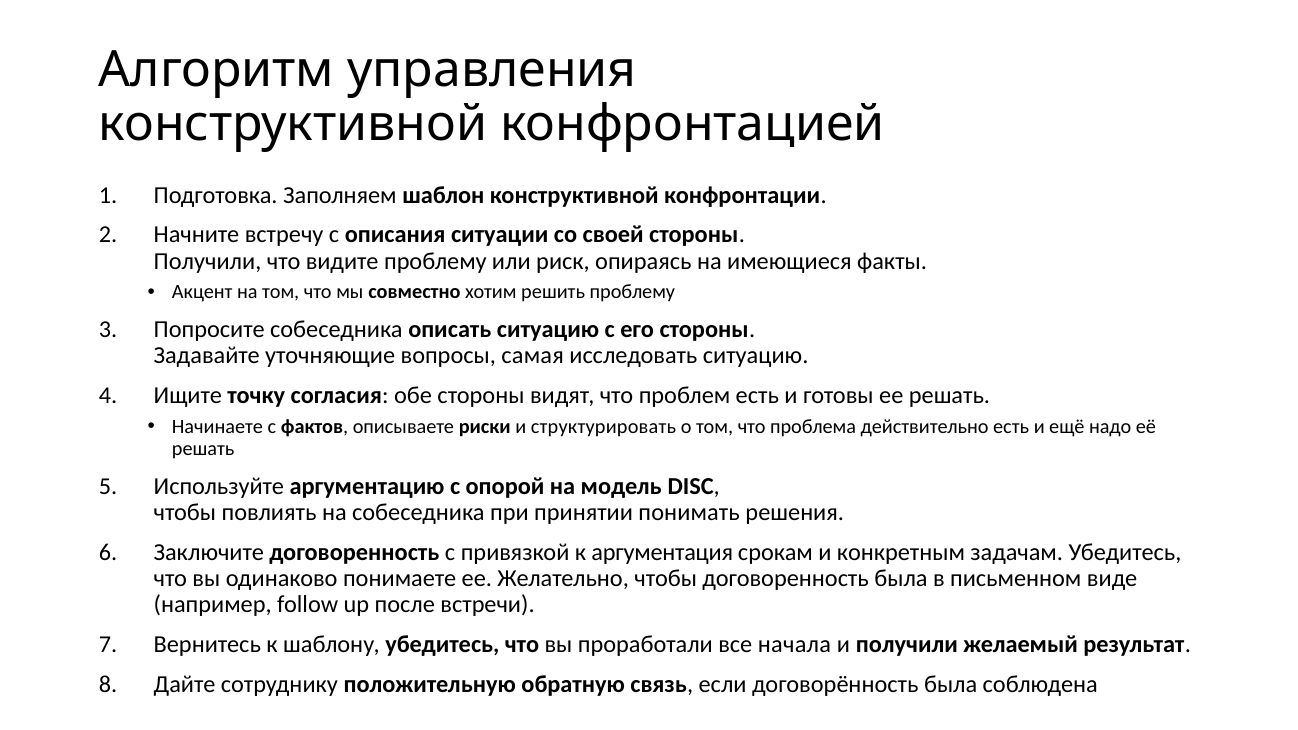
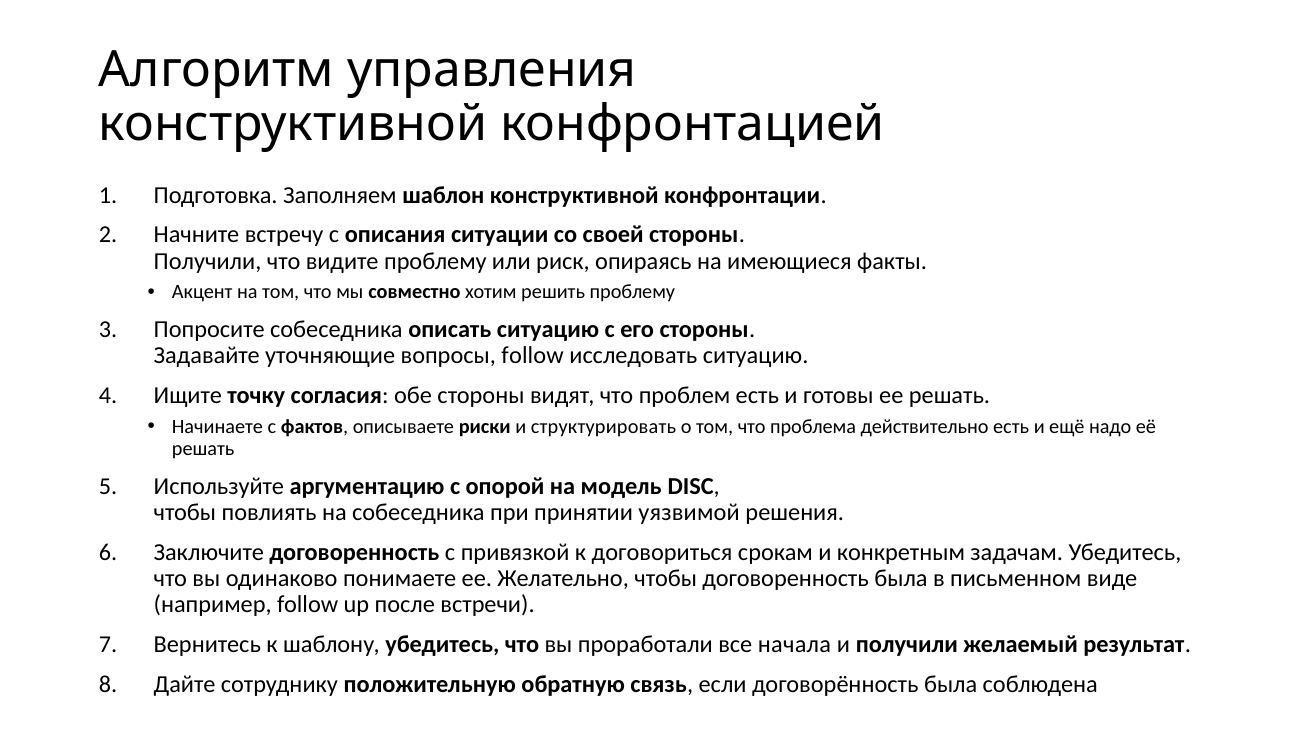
вопросы самая: самая -> follow
понимать: понимать -> уязвимой
аргументация: аргументация -> договориться
